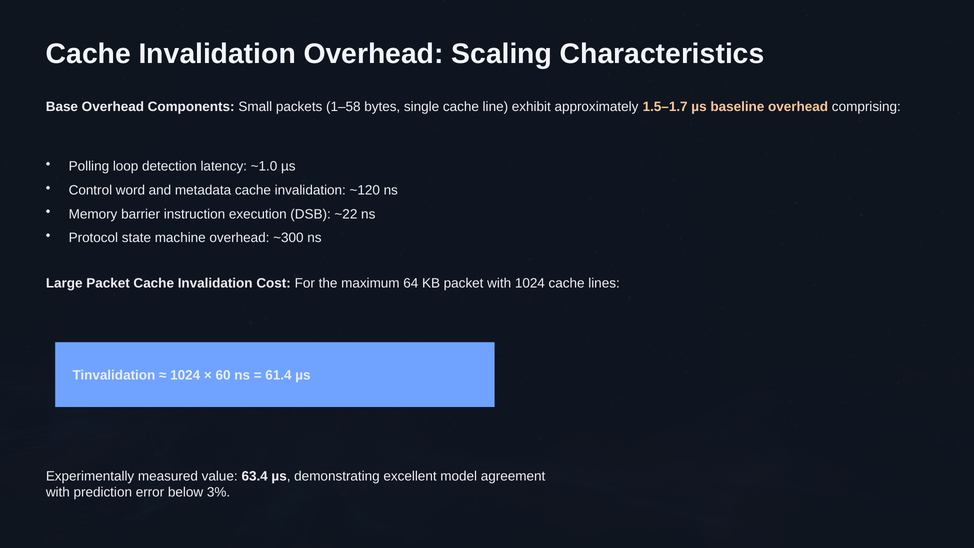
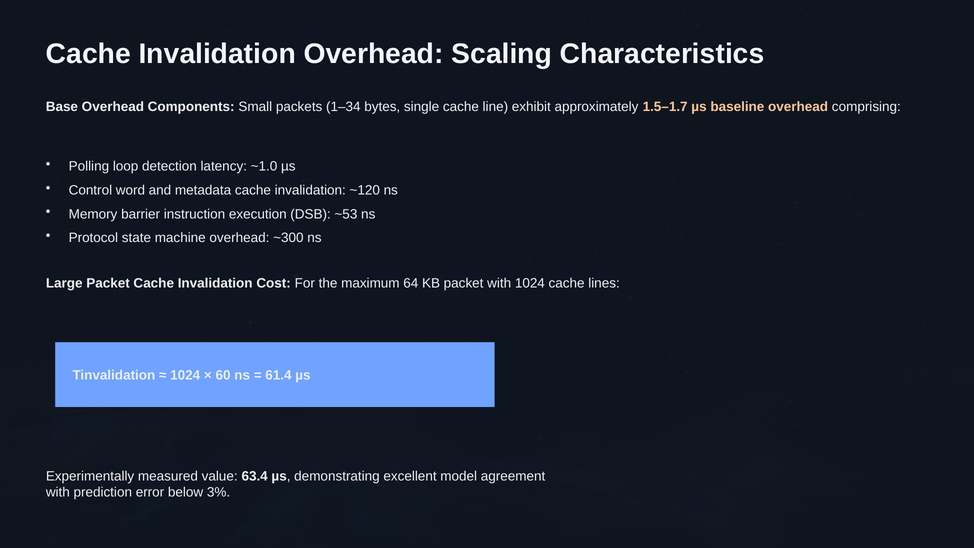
1–58: 1–58 -> 1–34
~22: ~22 -> ~53
